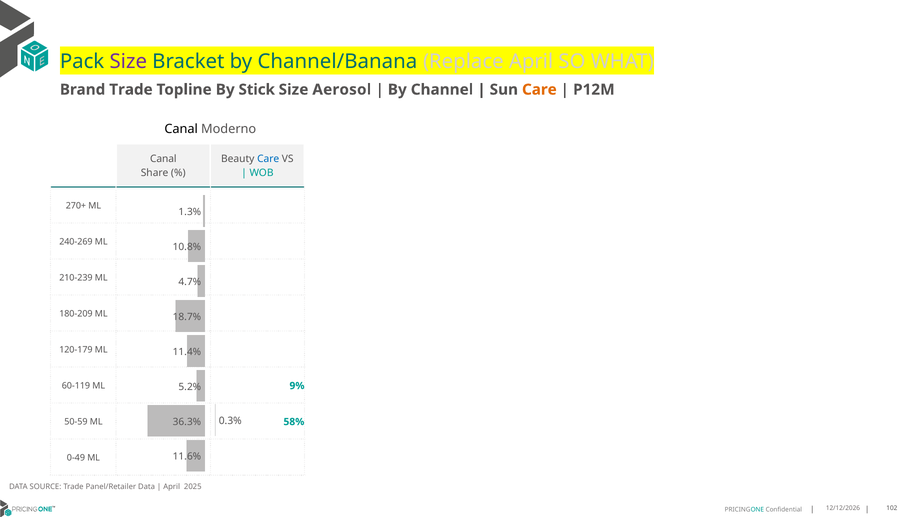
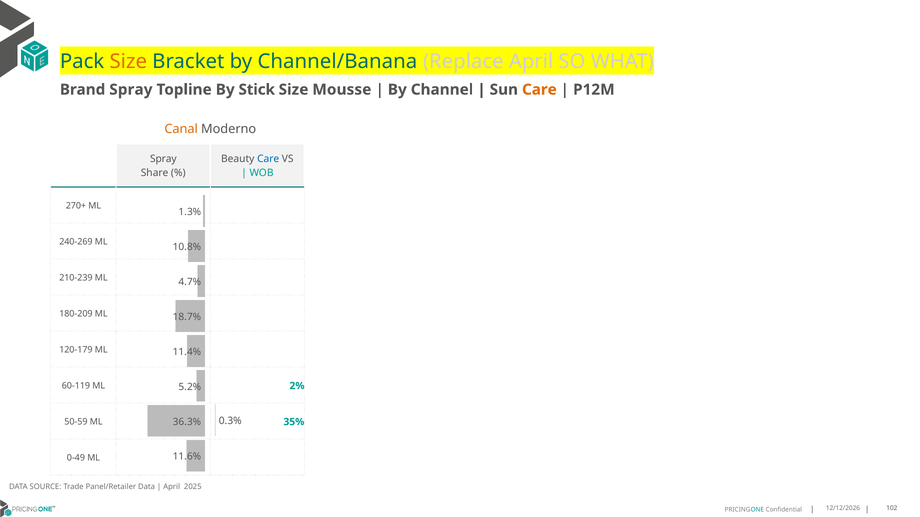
Size at (128, 62) colour: purple -> orange
Brand Trade: Trade -> Spray
Aerosol: Aerosol -> Mousse
Canal at (181, 129) colour: black -> orange
Canal at (163, 159): Canal -> Spray
9%: 9% -> 2%
58%: 58% -> 35%
